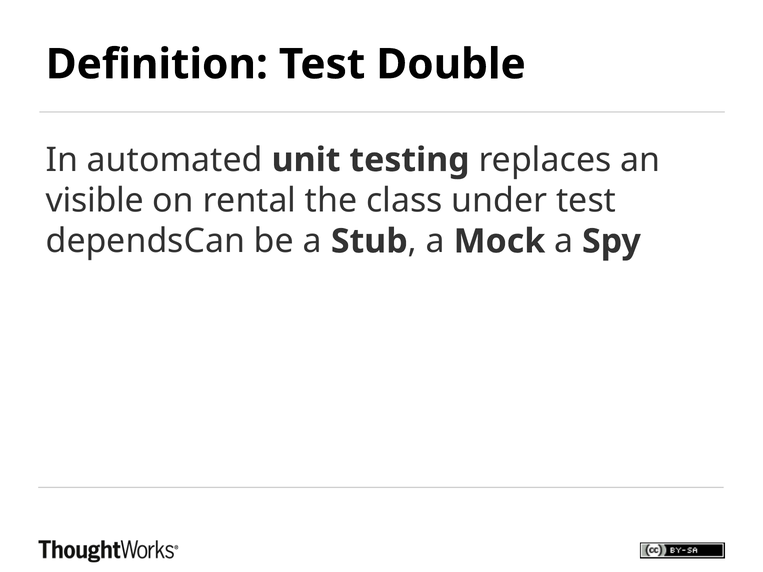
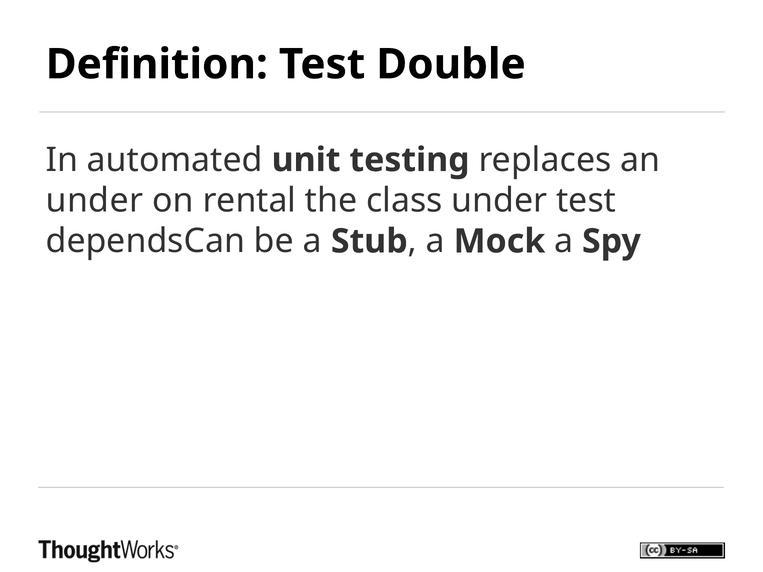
visible at (95, 201): visible -> under
